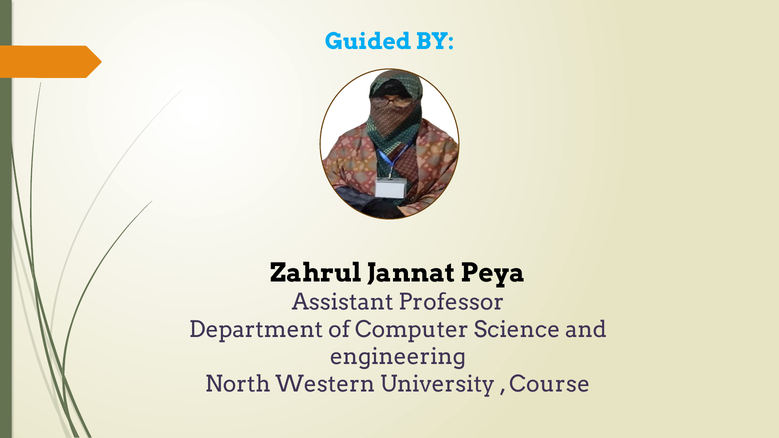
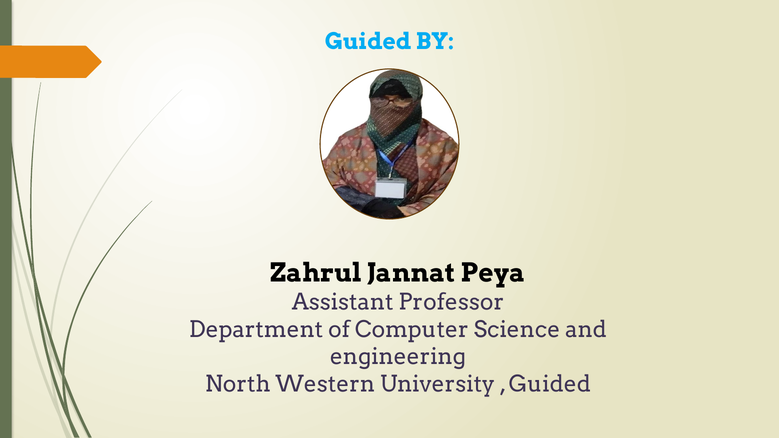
Course at (550, 384): Course -> Guided
